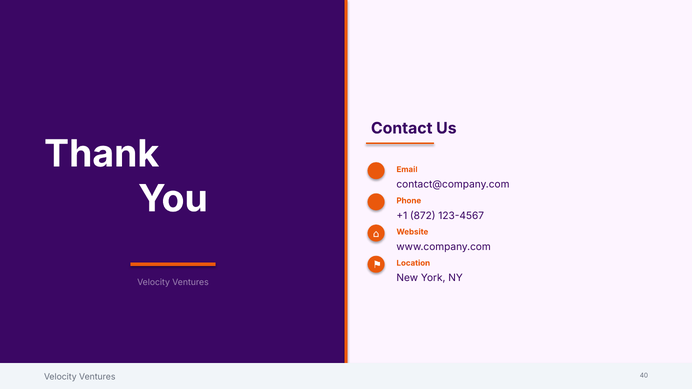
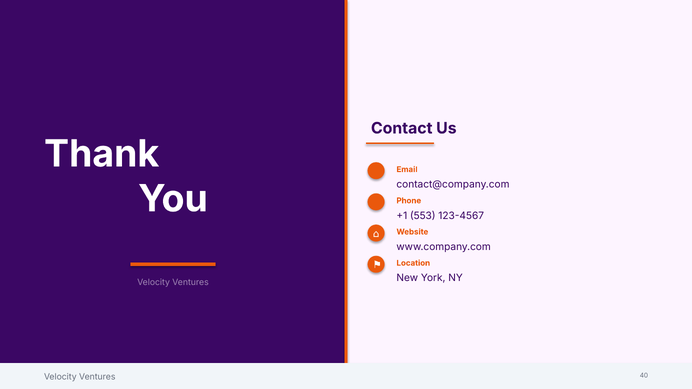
872: 872 -> 553
